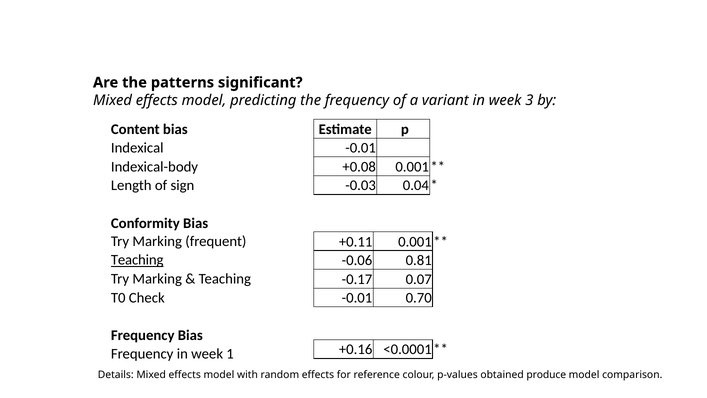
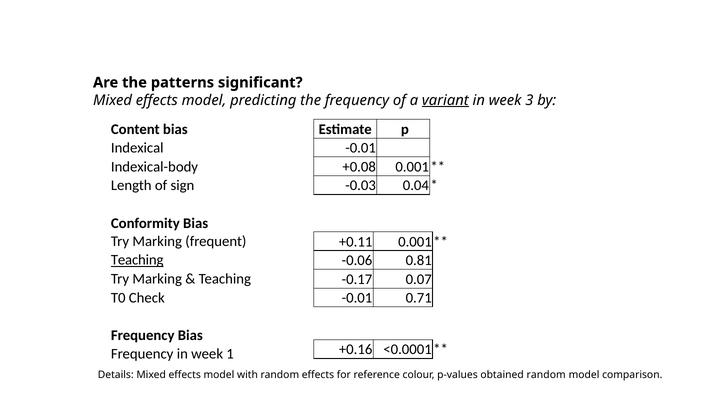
variant underline: none -> present
0.70: 0.70 -> 0.71
obtained produce: produce -> random
